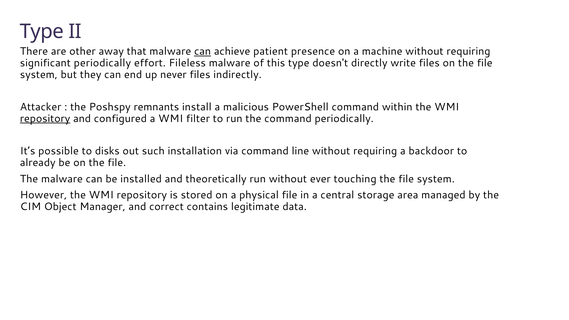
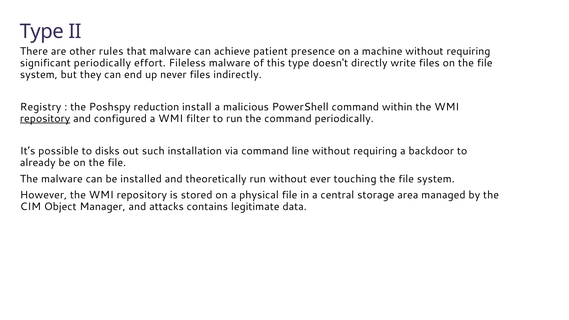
away: away -> rules
can at (203, 51) underline: present -> none
Attacker: Attacker -> Registry
remnants: remnants -> reduction
correct: correct -> attacks
